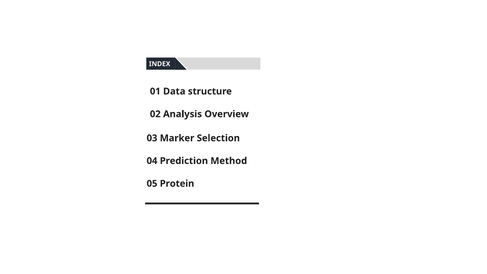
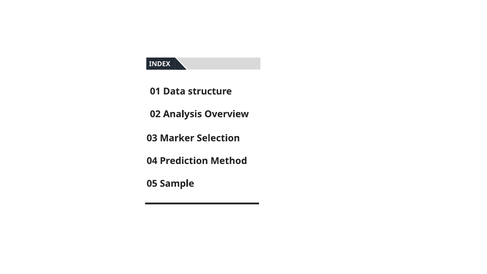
Protein: Protein -> Sample
